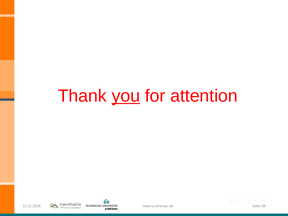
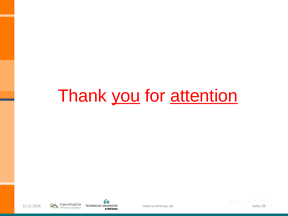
attention underline: none -> present
